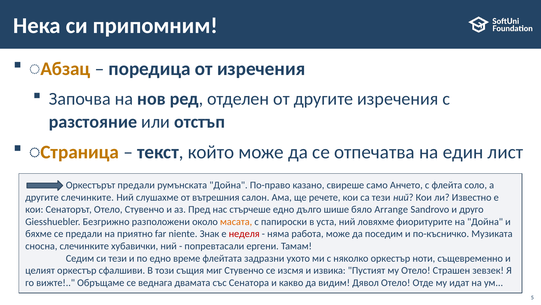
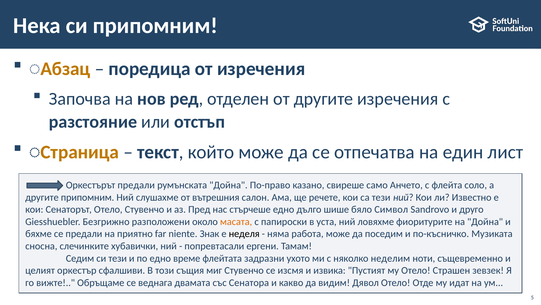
другите слечинките: слечинките -> припомним
Arrange: Arrange -> Символ
неделя colour: red -> black
няколко оркестър: оркестър -> неделим
